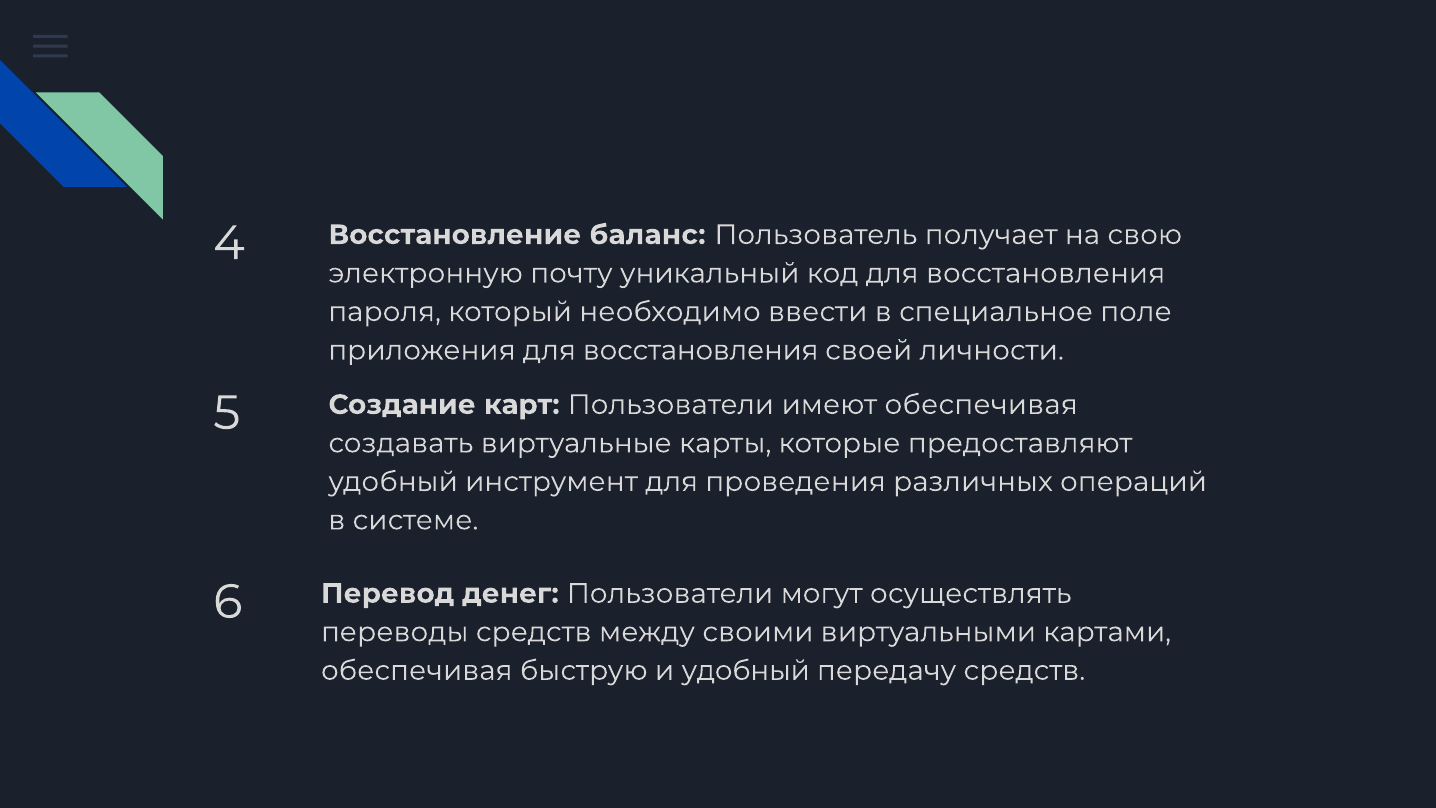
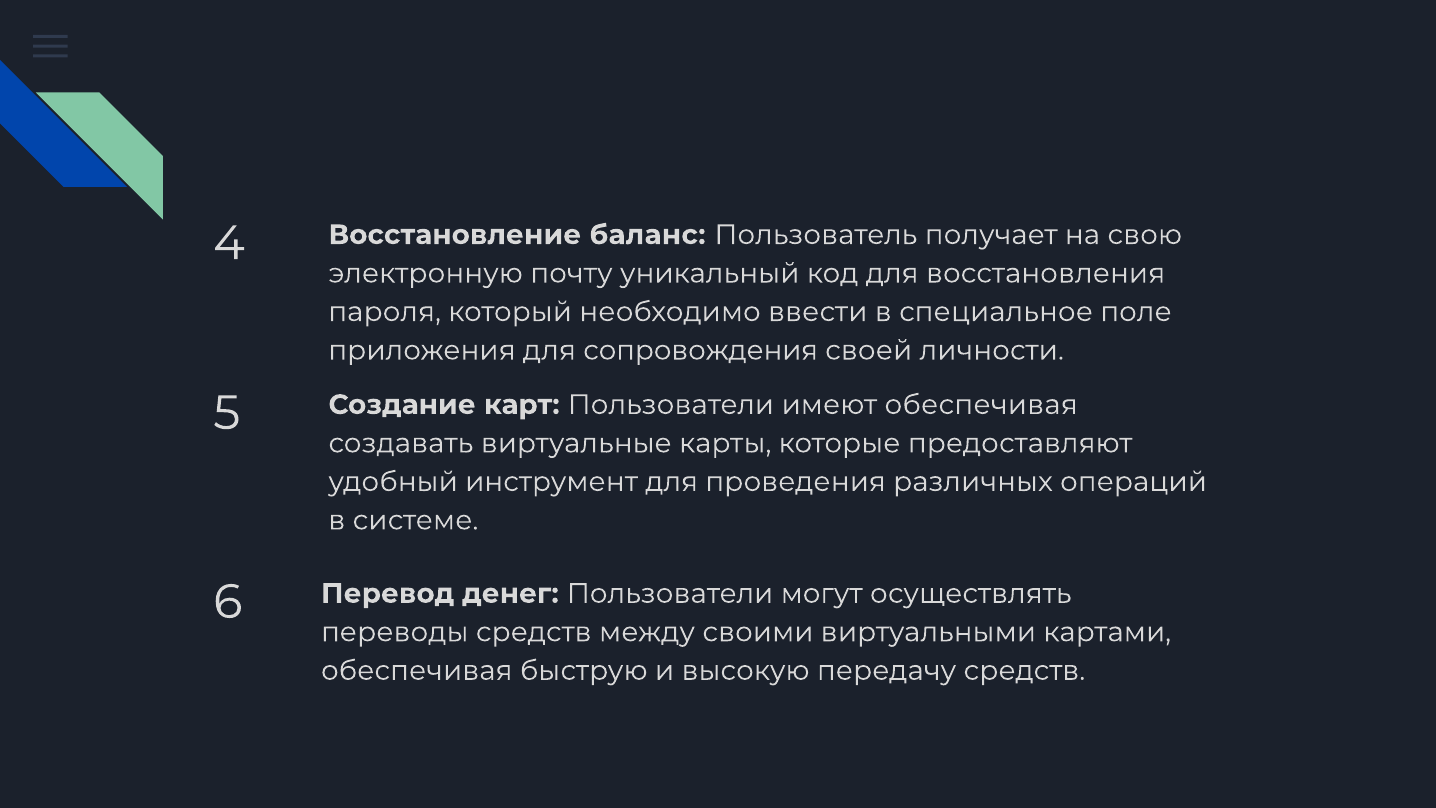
приложения для восстановления: восстановления -> сопровождения
и удобный: удобный -> высокую
